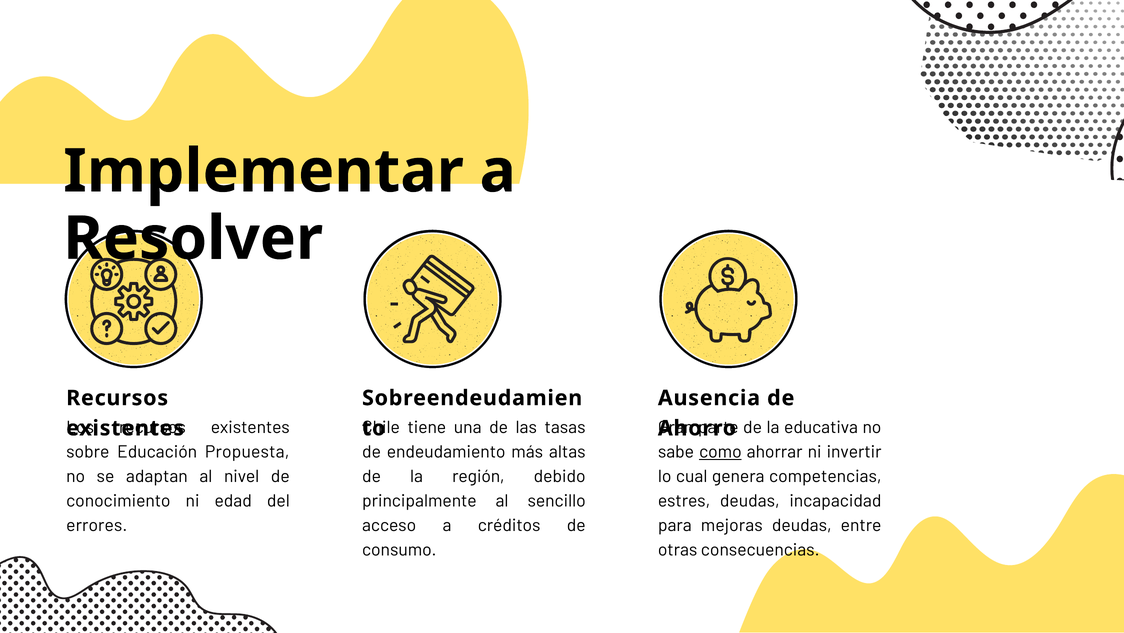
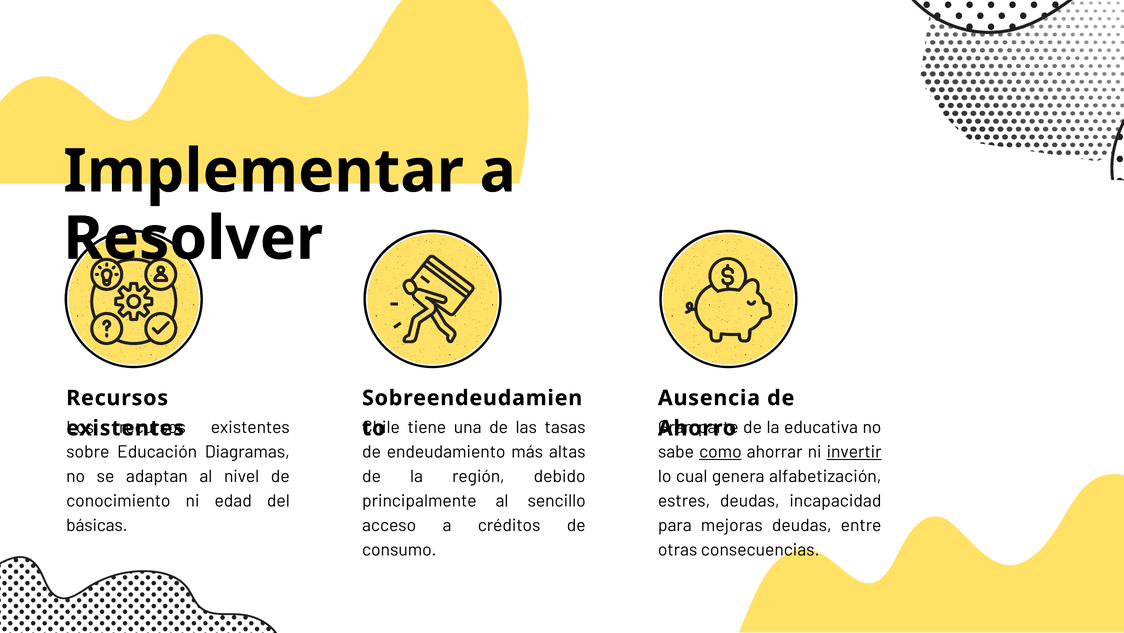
Propuesta: Propuesta -> Diagramas
invertir underline: none -> present
competencias: competencias -> alfabetización
errores: errores -> básicas
